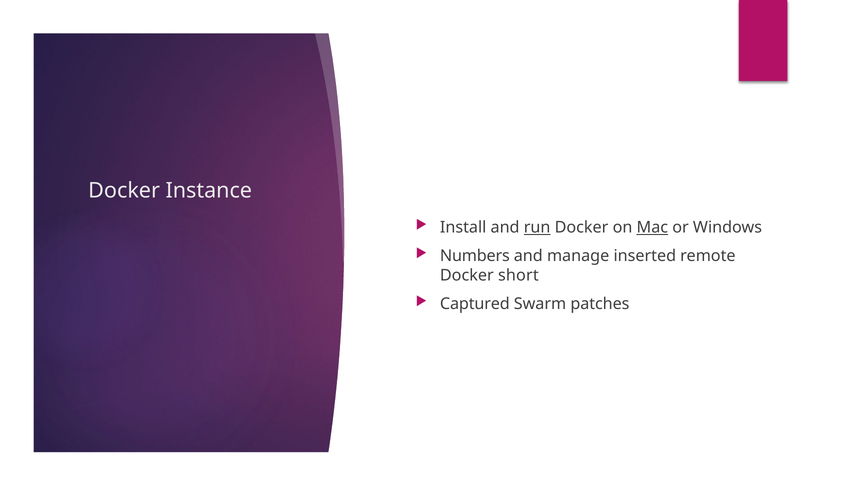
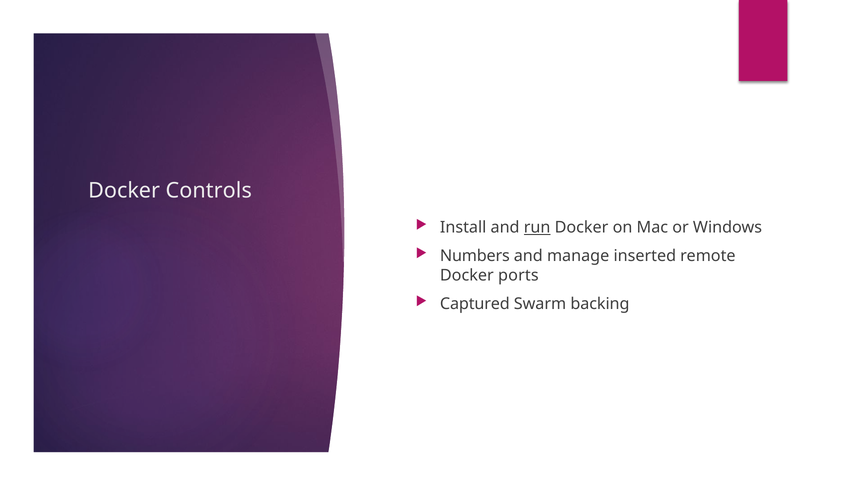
Instance: Instance -> Controls
Mac underline: present -> none
short: short -> ports
patches: patches -> backing
